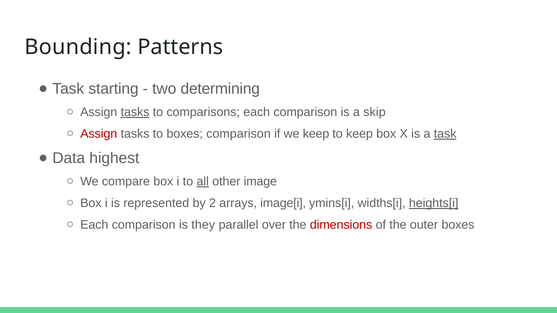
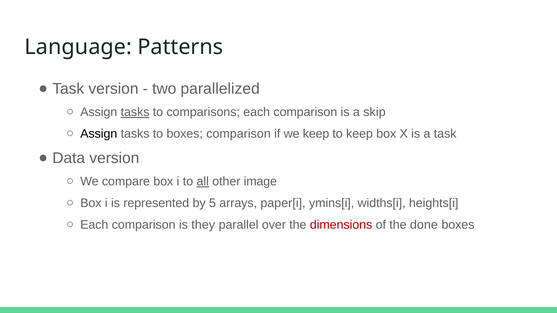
Bounding: Bounding -> Language
Task starting: starting -> version
determining: determining -> parallelized
Assign at (99, 134) colour: red -> black
task at (445, 134) underline: present -> none
Data highest: highest -> version
2: 2 -> 5
image[i: image[i -> paper[i
heights[i underline: present -> none
outer: outer -> done
